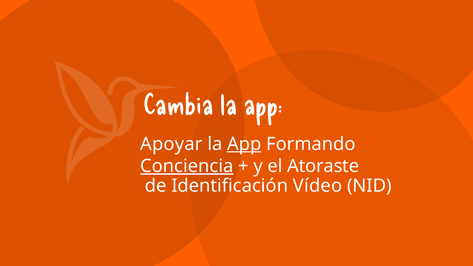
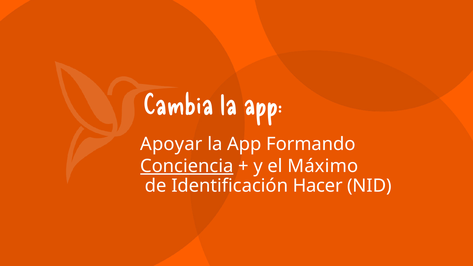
App at (244, 144) underline: present -> none
Atoraste: Atoraste -> Máximo
Vídeo: Vídeo -> Hacer
